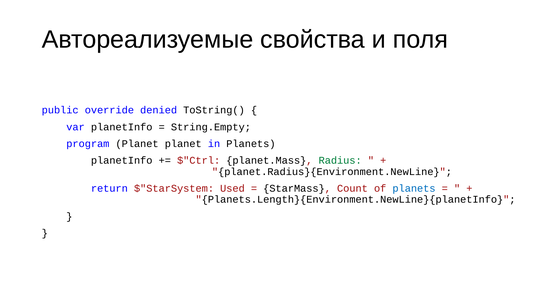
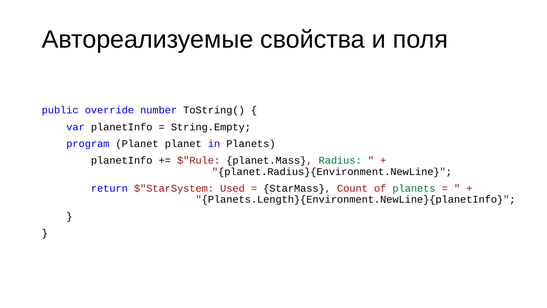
denied: denied -> number
$"Ctrl: $"Ctrl -> $"Rule
planets at (414, 188) colour: blue -> green
